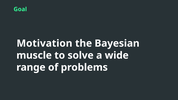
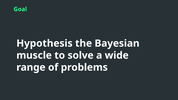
Motivation: Motivation -> Hypothesis
